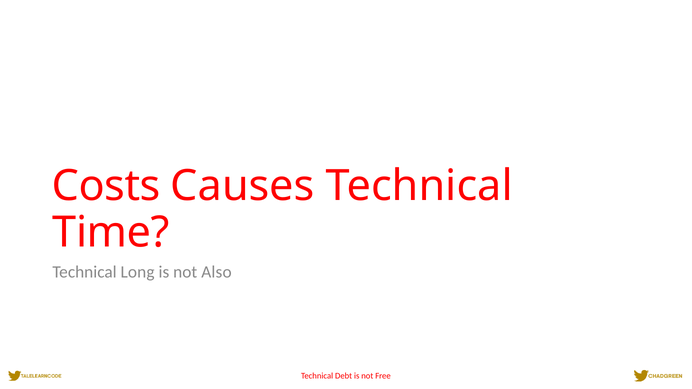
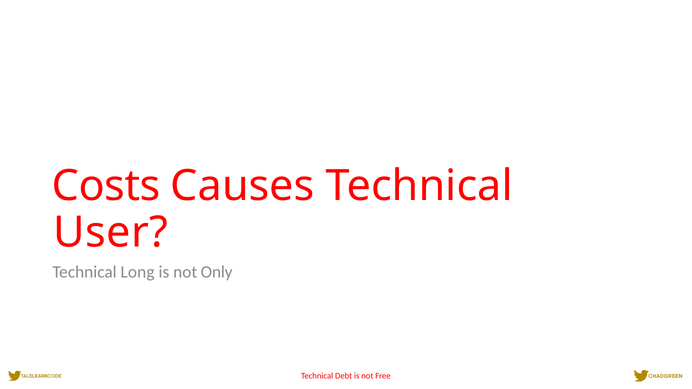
Time: Time -> User
Also: Also -> Only
